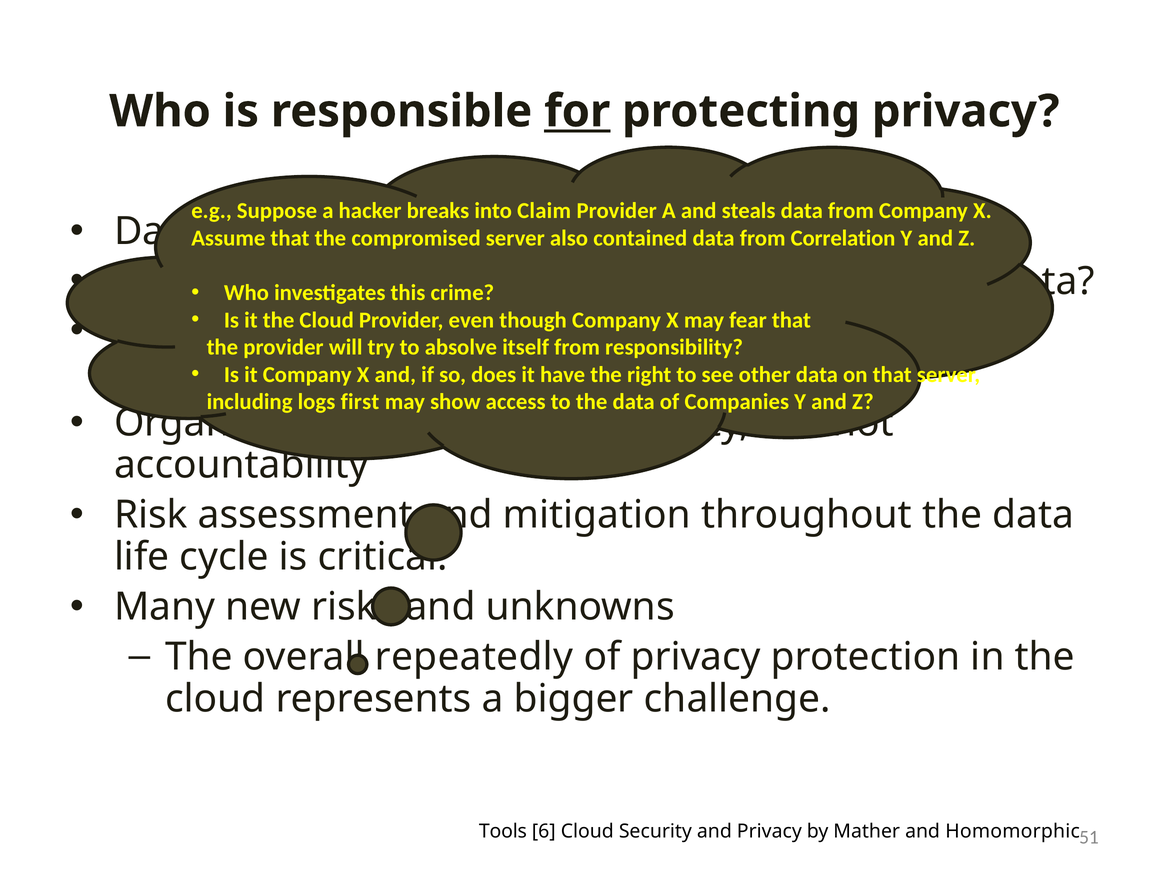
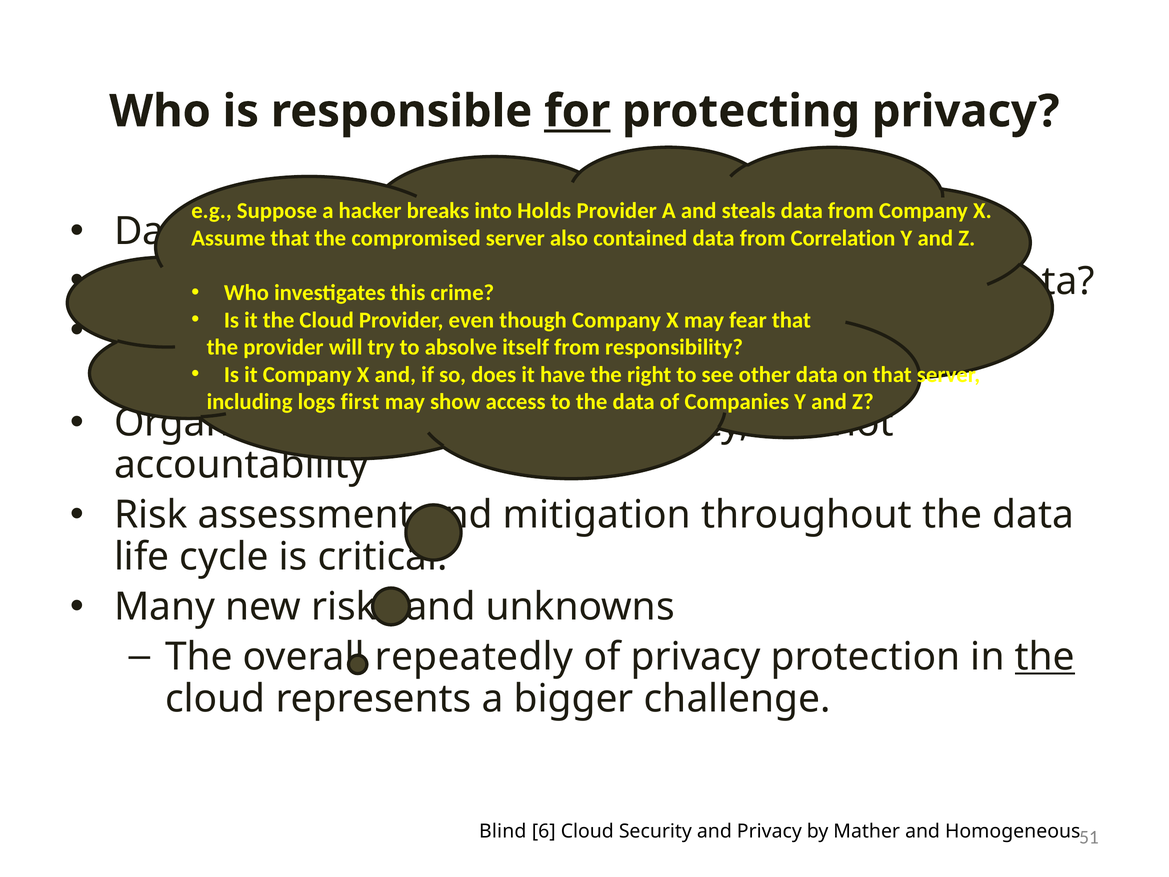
Claim: Claim -> Holds
the at (1045, 657) underline: none -> present
Tools: Tools -> Blind
Homomorphic: Homomorphic -> Homogeneous
